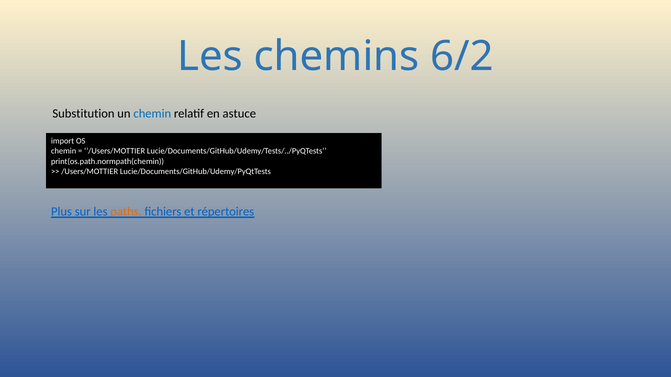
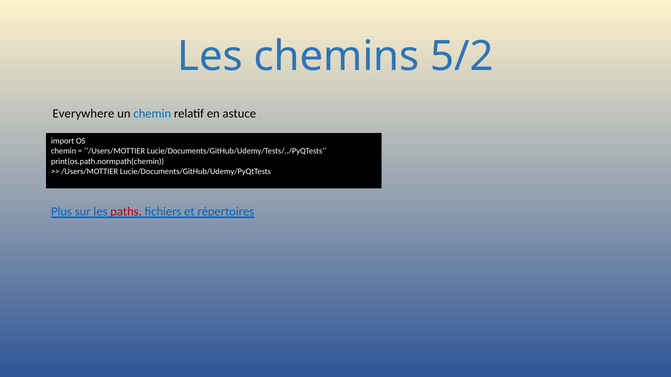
6/2: 6/2 -> 5/2
Substitution: Substitution -> Everywhere
paths colour: orange -> red
